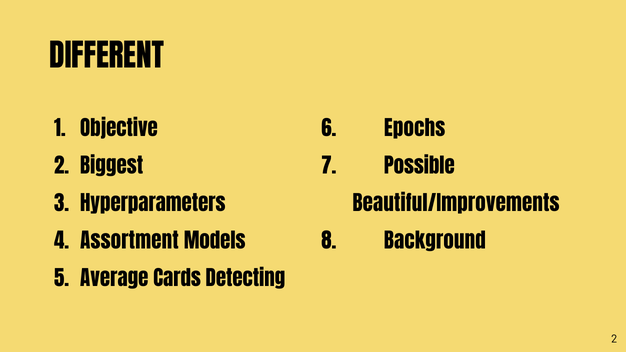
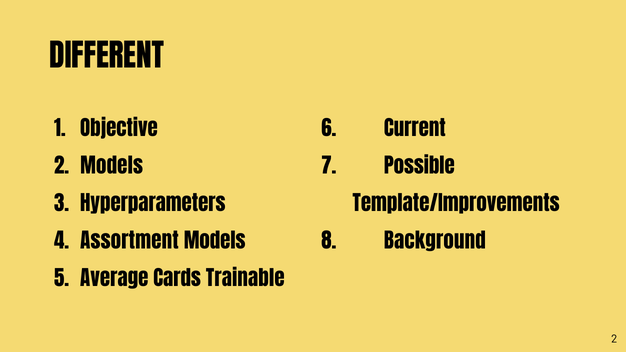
Epochs: Epochs -> Current
Biggest at (112, 167): Biggest -> Models
Beautiful/Improvements: Beautiful/Improvements -> Template/Improvements
Detecting: Detecting -> Trainable
